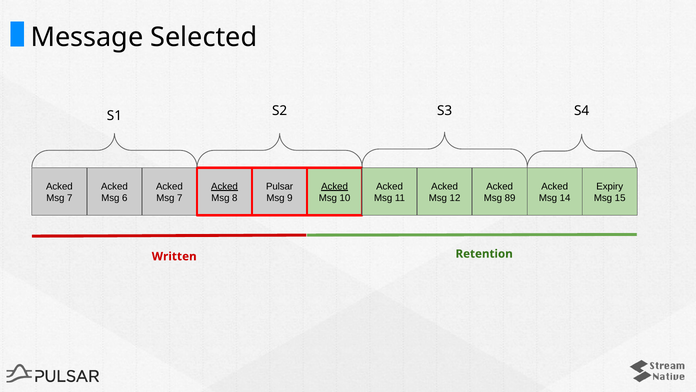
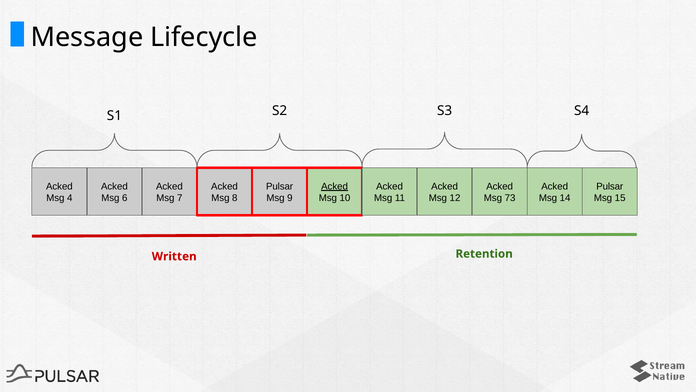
Selected: Selected -> Lifecycle
Acked at (224, 186) underline: present -> none
Expiry at (610, 186): Expiry -> Pulsar
7 at (70, 198): 7 -> 4
89: 89 -> 73
